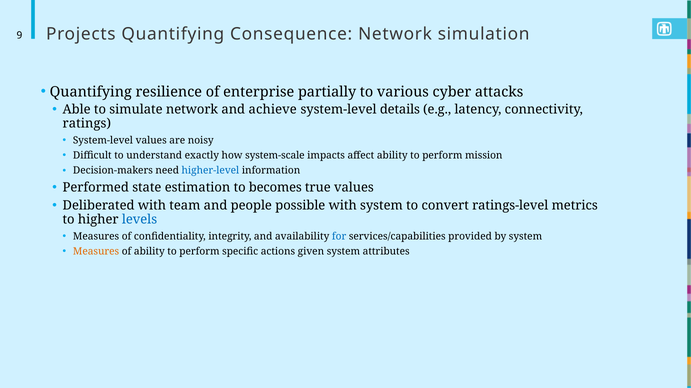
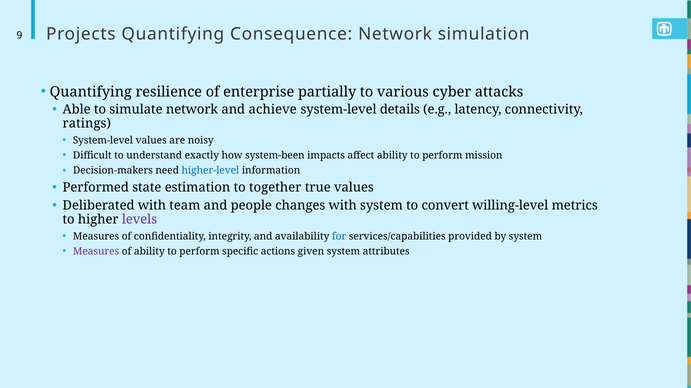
system-scale: system-scale -> system-been
becomes: becomes -> together
possible: possible -> changes
ratings-level: ratings-level -> willing-level
levels colour: blue -> purple
Measures at (96, 252) colour: orange -> purple
